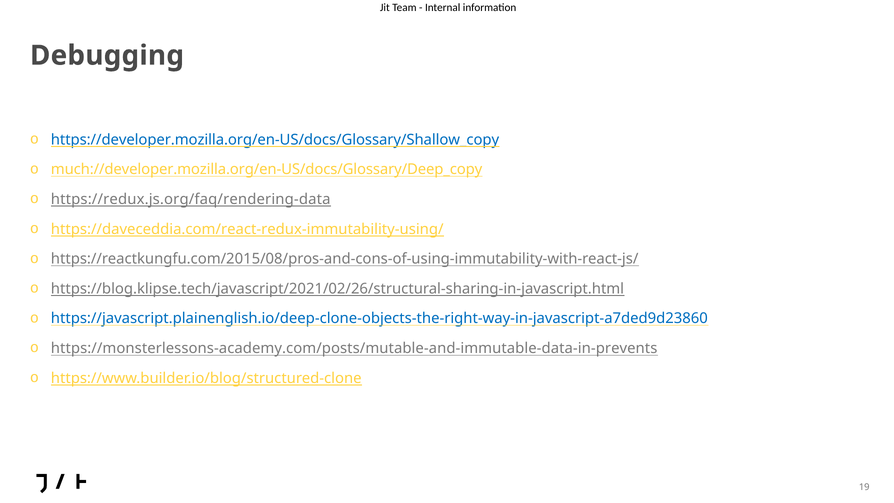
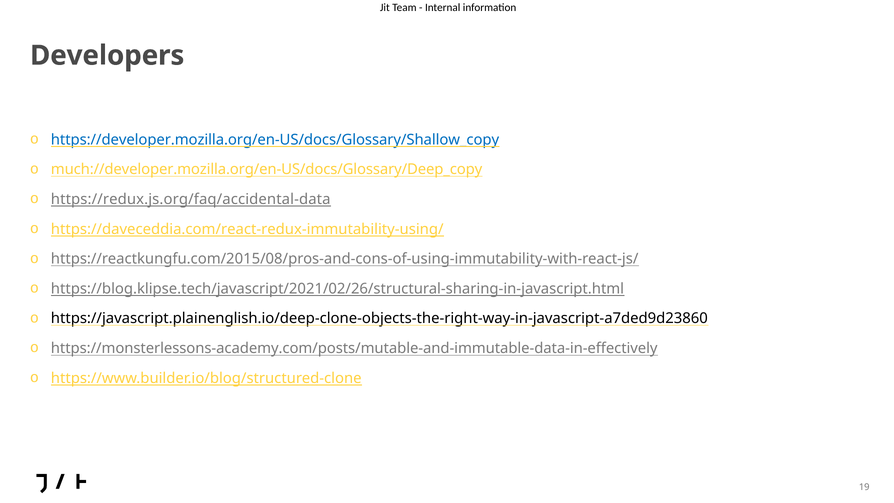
Debugging: Debugging -> Developers
https://redux.js.org/faq/rendering-data: https://redux.js.org/faq/rendering-data -> https://redux.js.org/faq/accidental-data
https://javascript.plainenglish.io/deep-clone-objects-the-right-way-in-javascript-a7ded9d23860 colour: blue -> black
https://monsterlessons-academy.com/posts/mutable-and-immutable-data-in-prevents: https://monsterlessons-academy.com/posts/mutable-and-immutable-data-in-prevents -> https://monsterlessons-academy.com/posts/mutable-and-immutable-data-in-effectively
